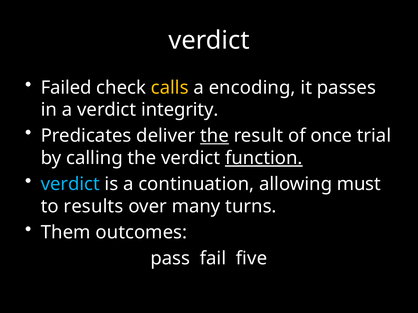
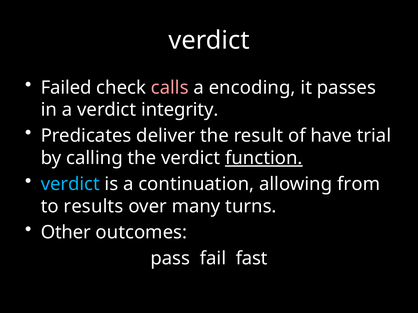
calls colour: yellow -> pink
the at (215, 136) underline: present -> none
once: once -> have
must: must -> from
Them: Them -> Other
five: five -> fast
